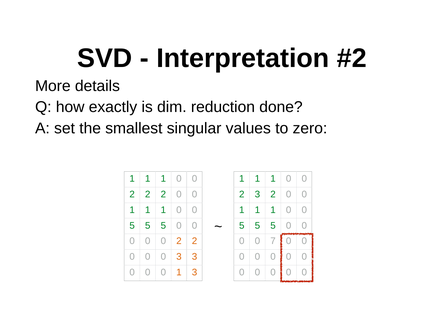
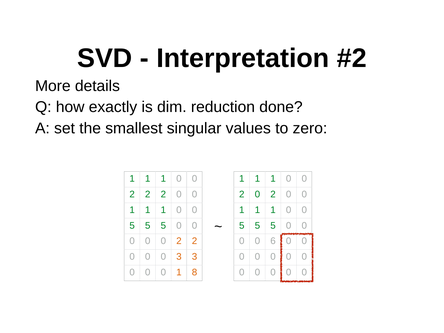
3 at (257, 194): 3 -> 0
7: 7 -> 6
1 3: 3 -> 8
